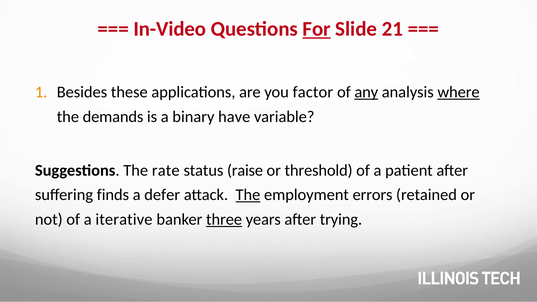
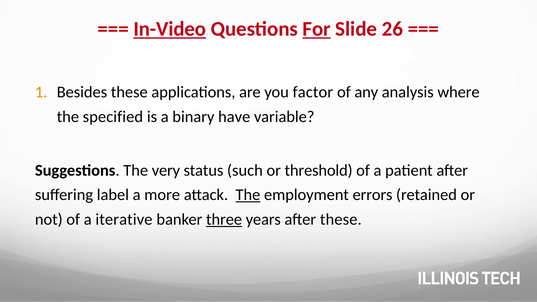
In-Video underline: none -> present
21: 21 -> 26
any underline: present -> none
where underline: present -> none
demands: demands -> specified
rate: rate -> very
raise: raise -> such
finds: finds -> label
defer: defer -> more
after trying: trying -> these
